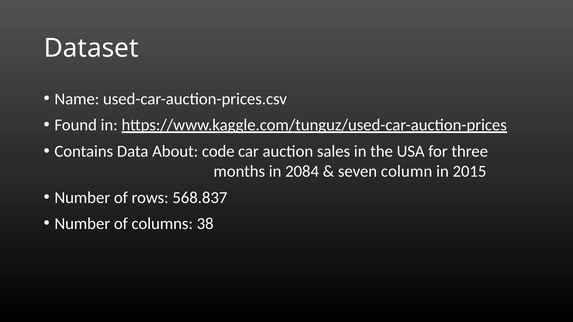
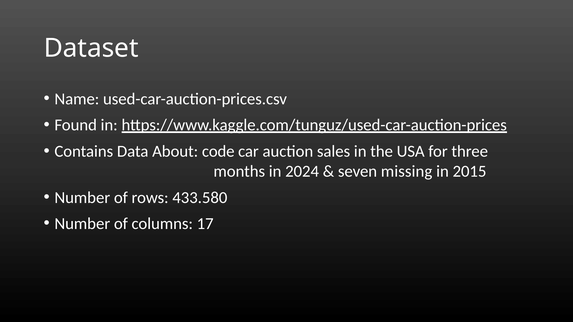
2084: 2084 -> 2024
column: column -> missing
568.837: 568.837 -> 433.580
38: 38 -> 17
